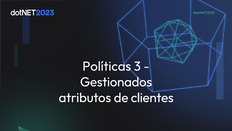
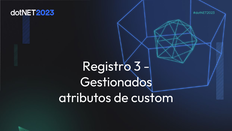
Políticas: Políticas -> Registro
clientes: clientes -> custom
